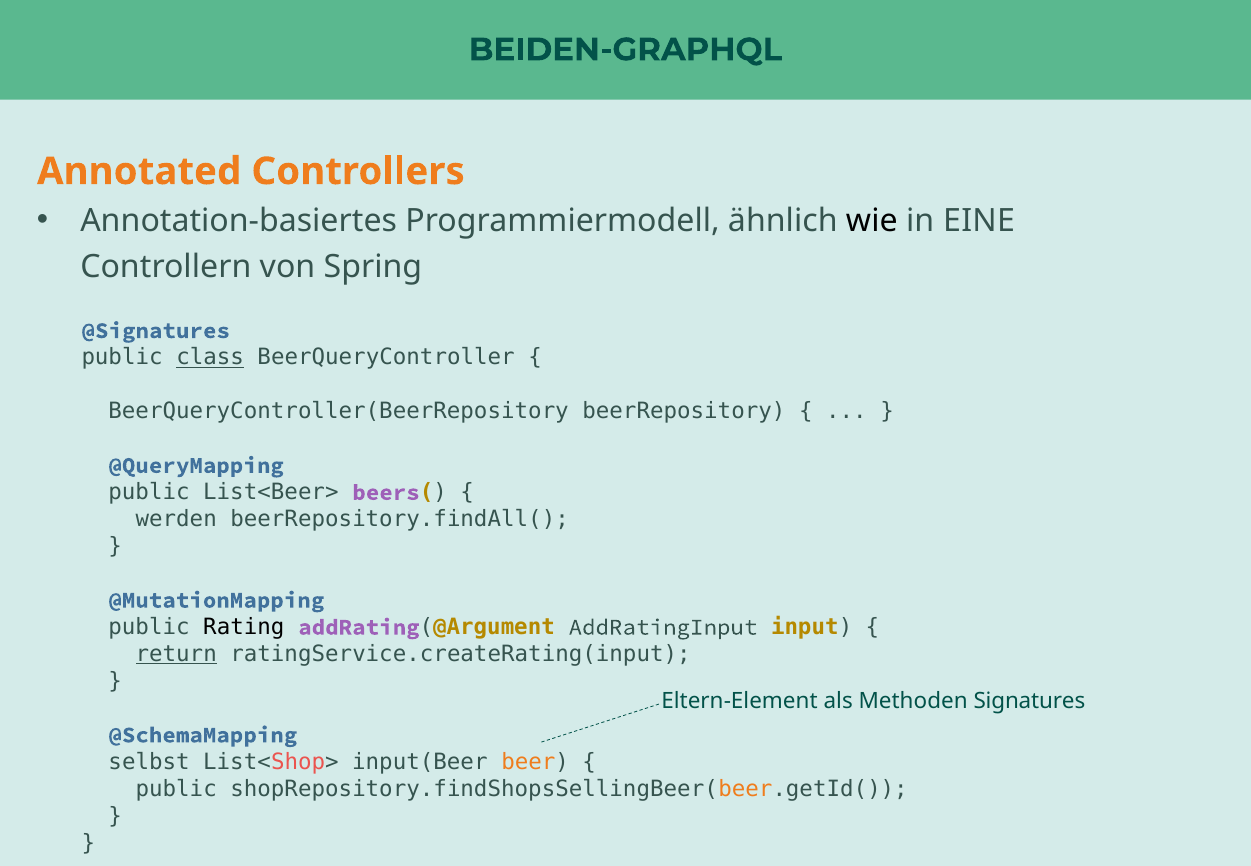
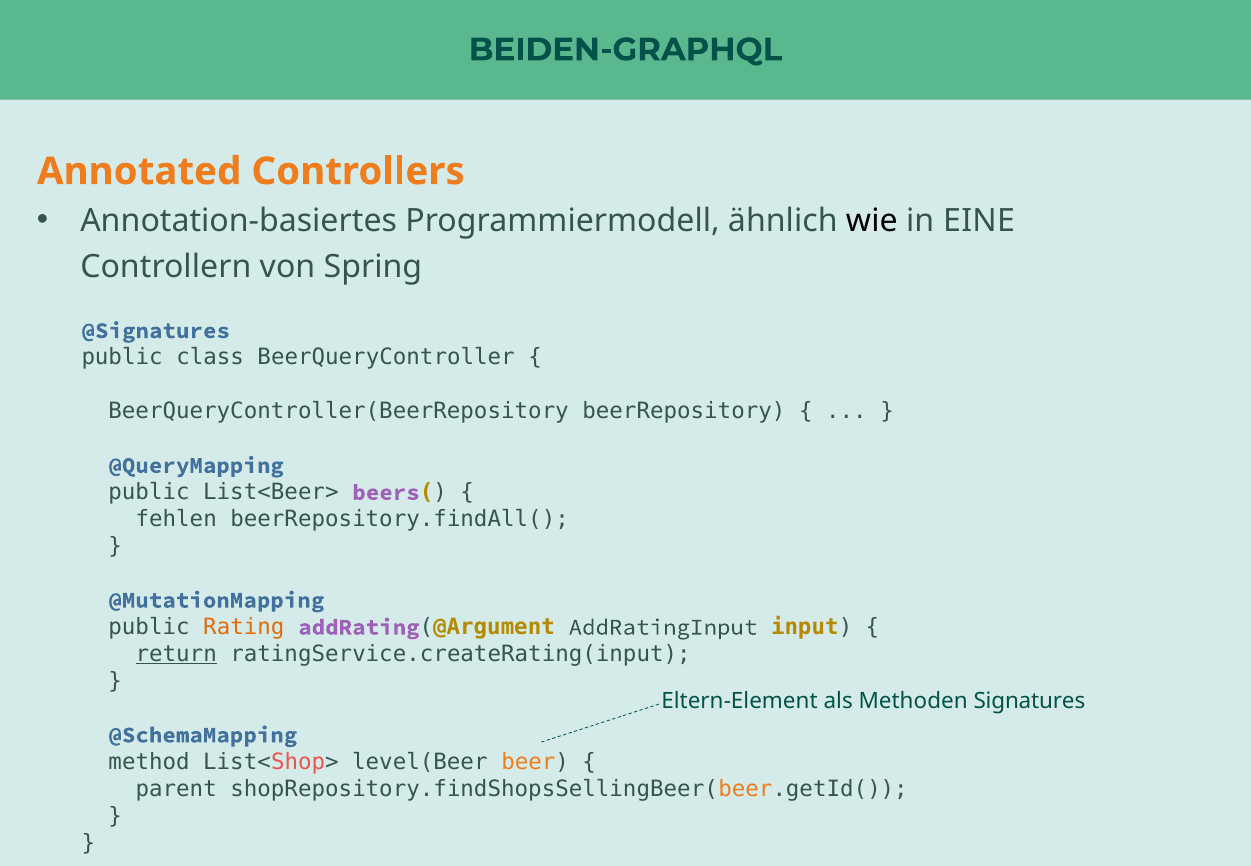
class underline: present -> none
werden: werden -> fehlen
Rating colour: black -> orange
selbst: selbst -> method
input(Beer: input(Beer -> level(Beer
public at (176, 789): public -> parent
